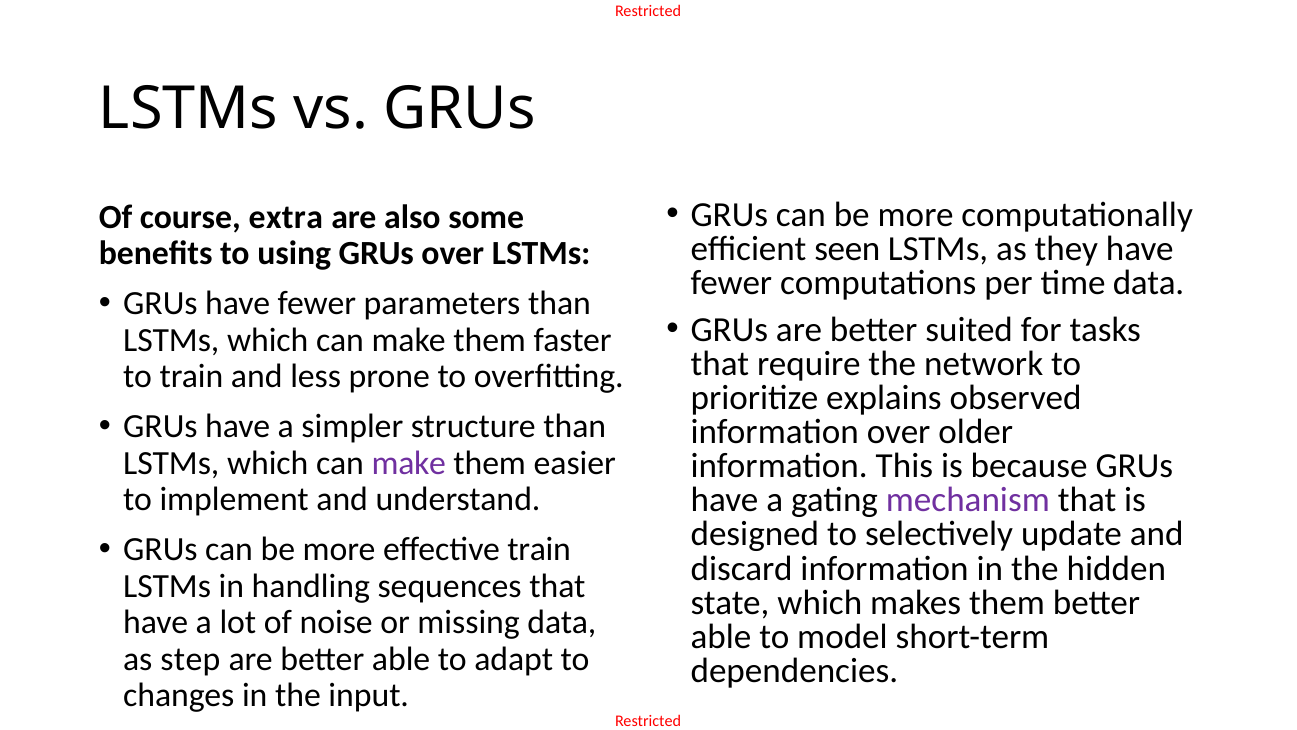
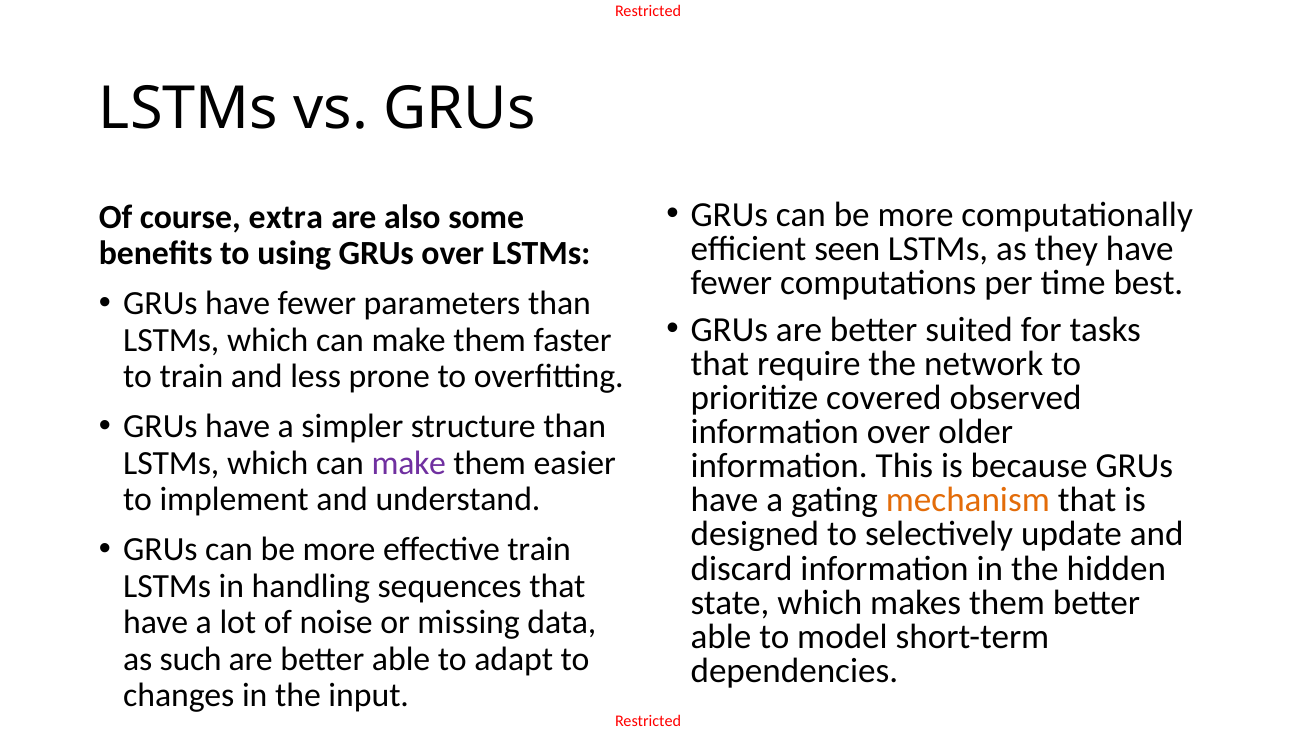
time data: data -> best
explains: explains -> covered
mechanism colour: purple -> orange
step: step -> such
